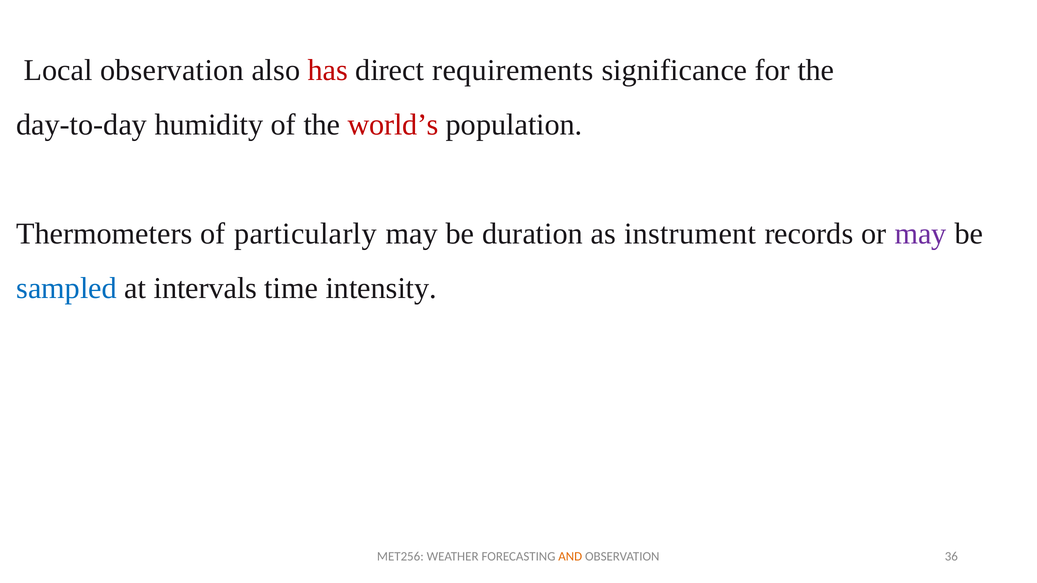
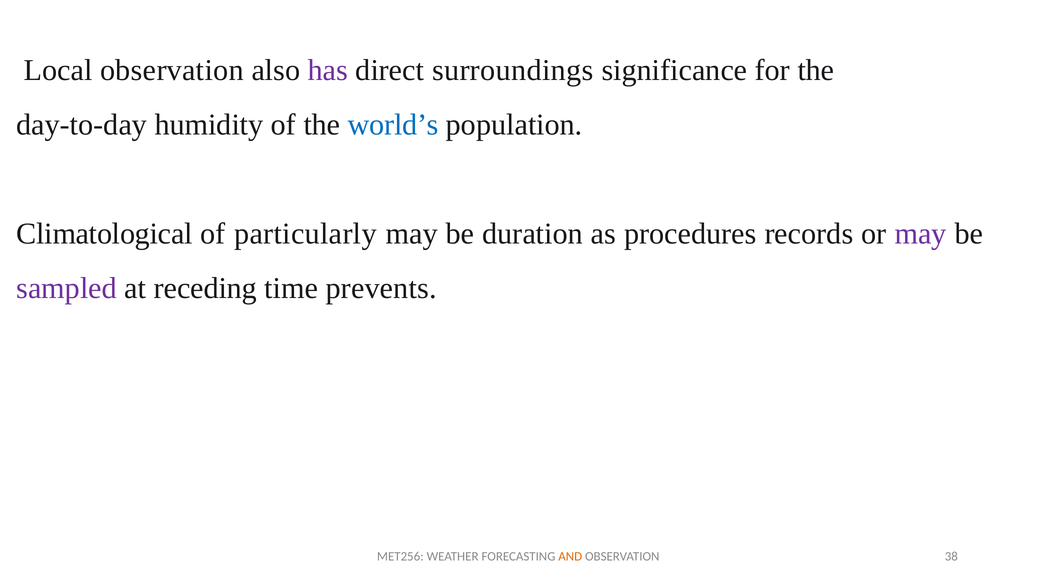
has colour: red -> purple
requirements: requirements -> surroundings
world’s colour: red -> blue
Thermometers: Thermometers -> Climatological
instrument: instrument -> procedures
sampled colour: blue -> purple
intervals: intervals -> receding
intensity: intensity -> prevents
36: 36 -> 38
